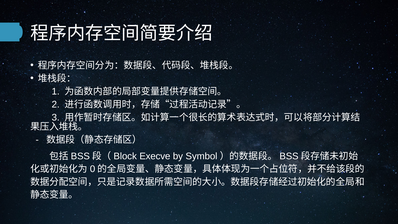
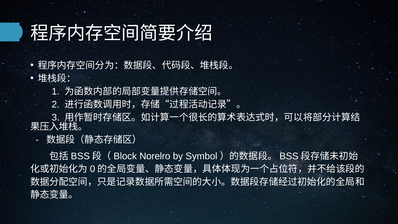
Execve: Execve -> Norelro
